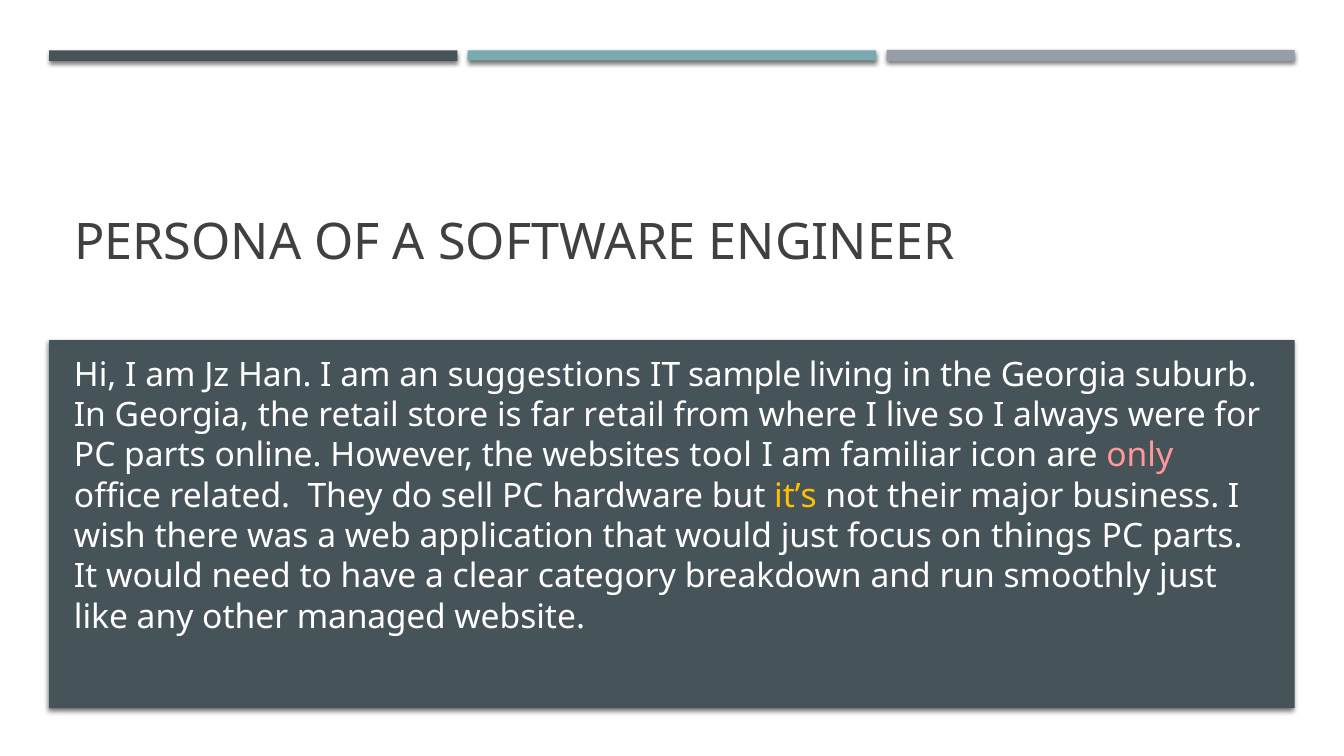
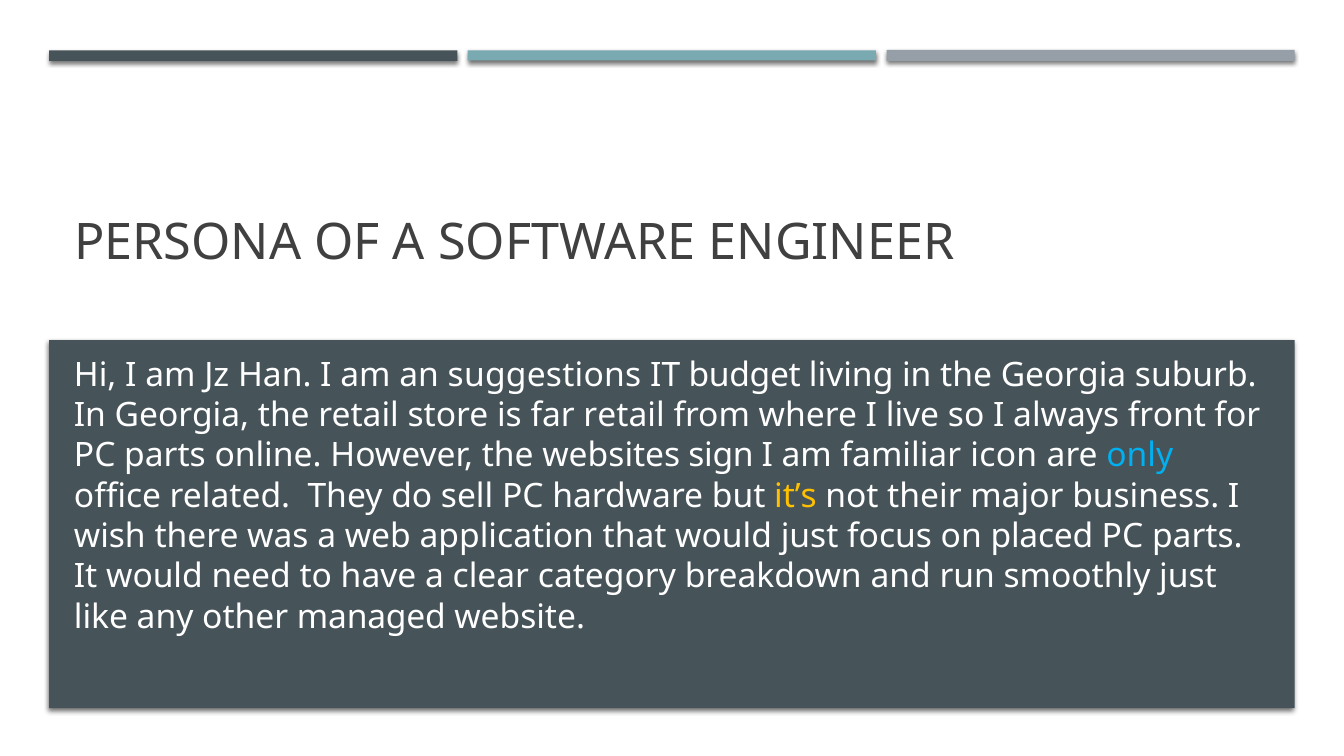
sample: sample -> budget
were: were -> front
tool: tool -> sign
only colour: pink -> light blue
things: things -> placed
